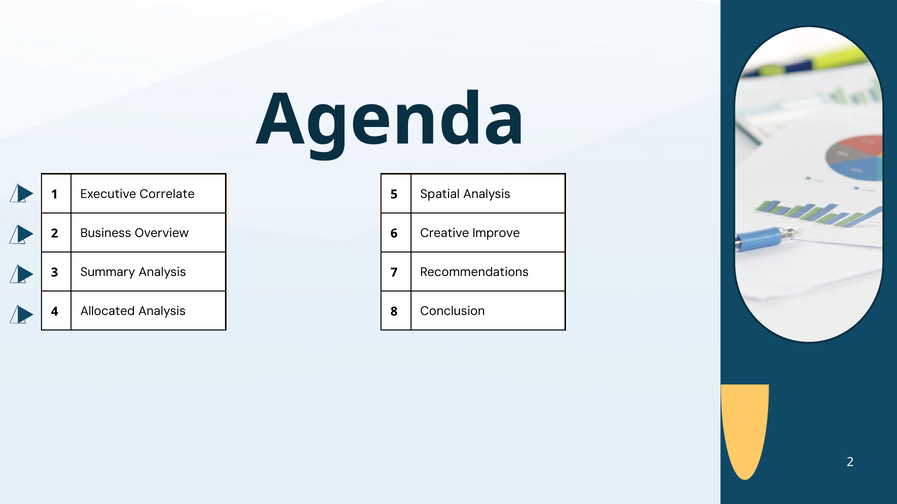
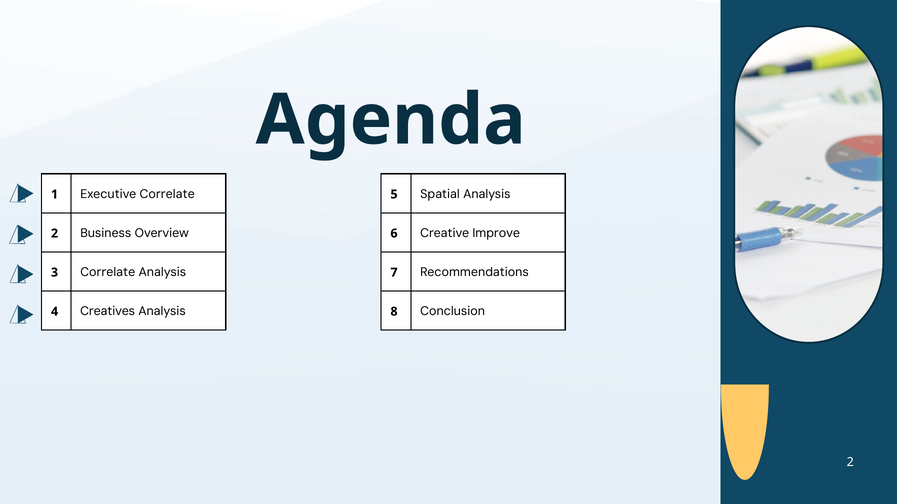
3 Summary: Summary -> Correlate
Allocated: Allocated -> Creatives
